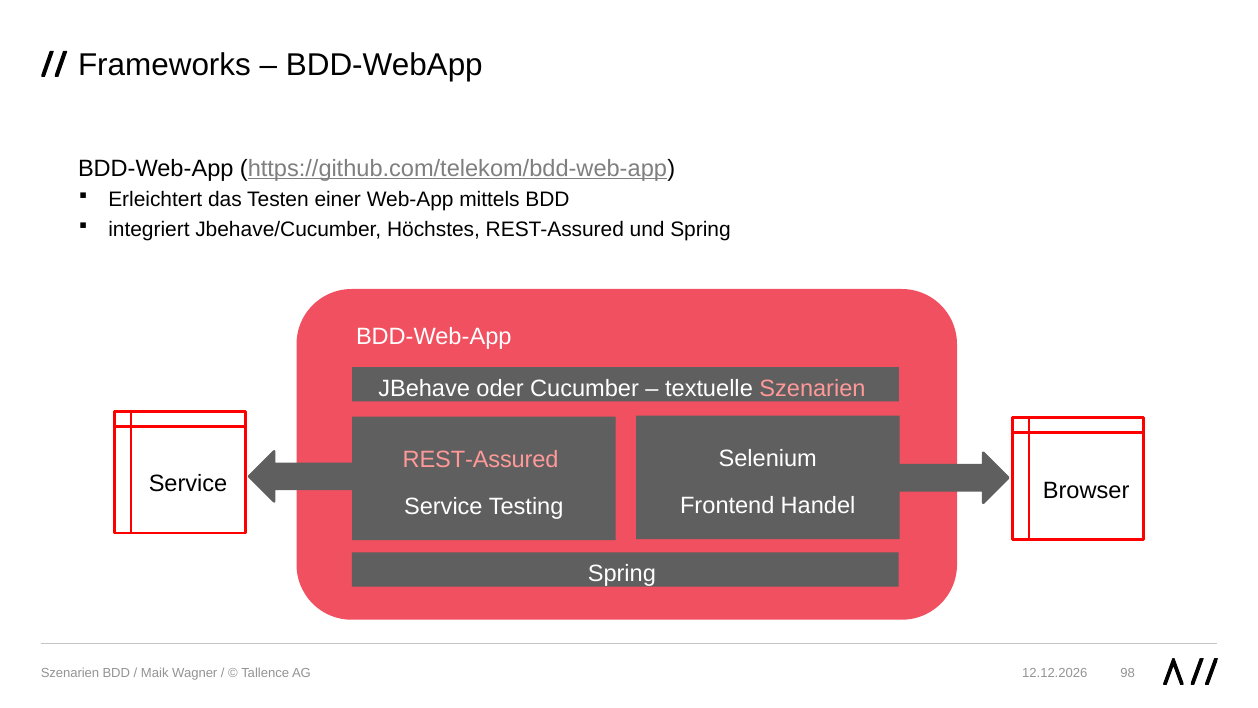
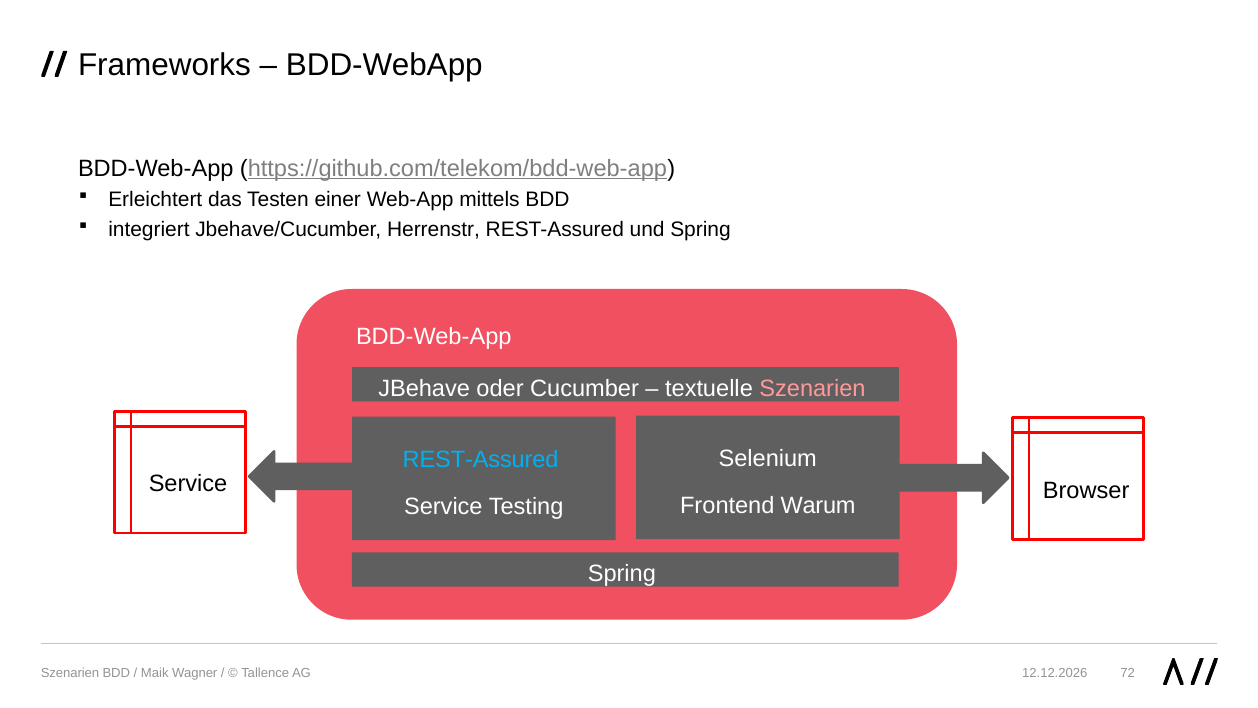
Höchstes: Höchstes -> Herrenstr
REST-Assured at (481, 459) colour: pink -> light blue
Handel: Handel -> Warum
98: 98 -> 72
